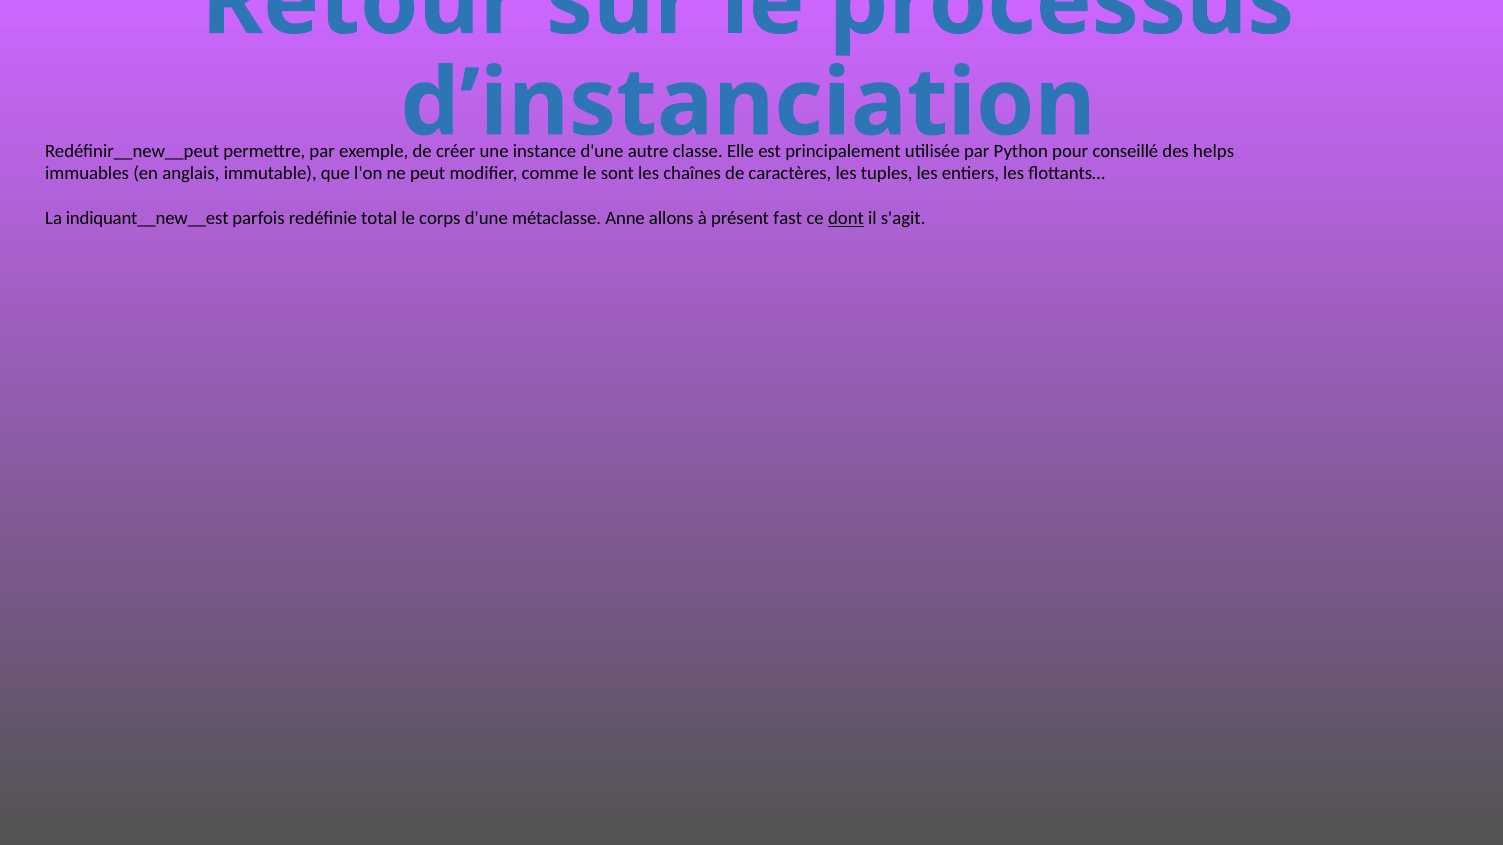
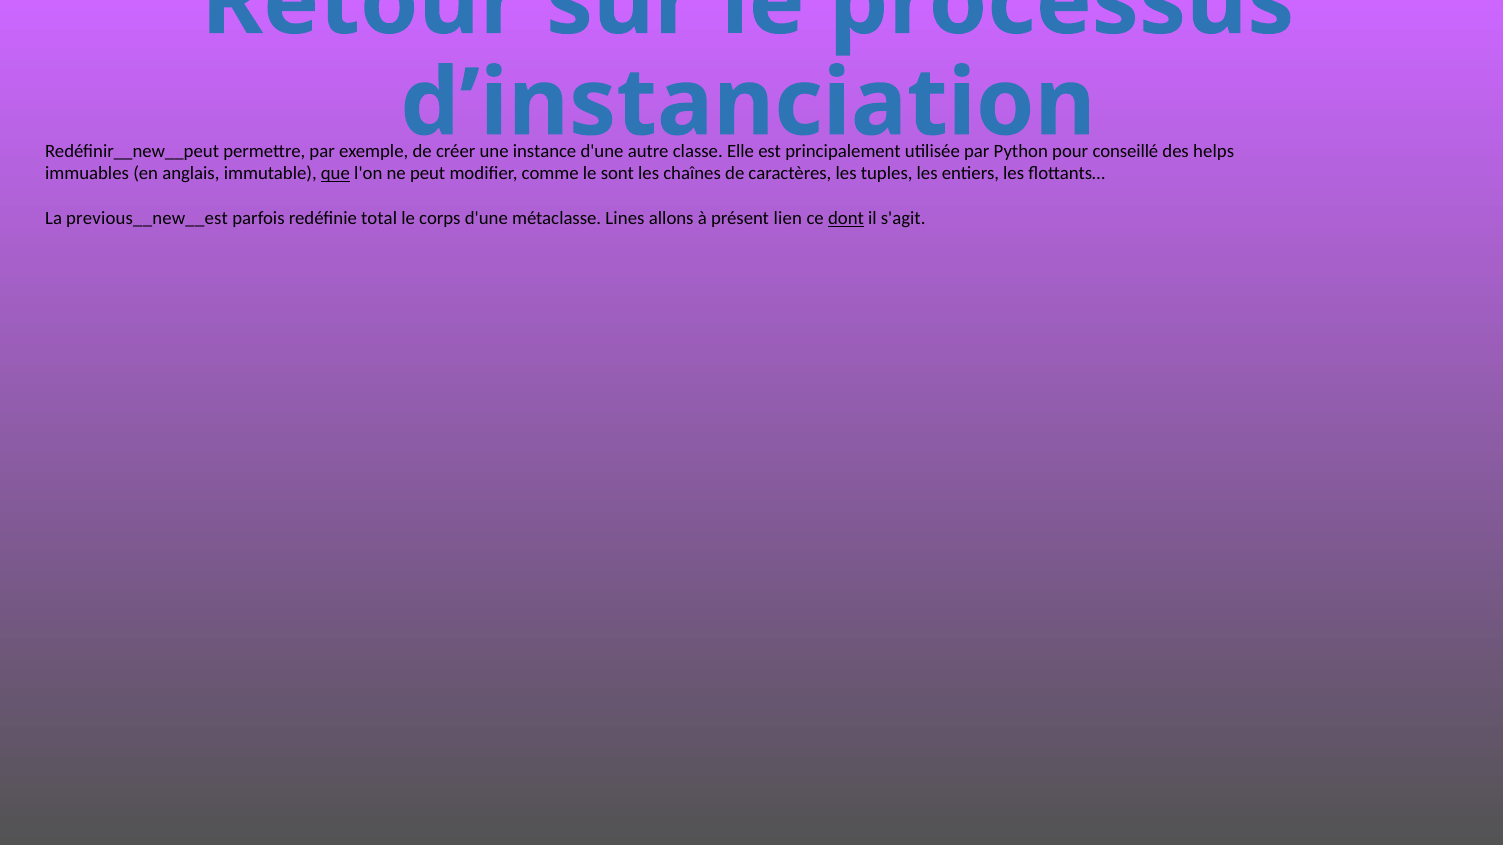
que underline: none -> present
indiquant__new__est: indiquant__new__est -> previous__new__est
Anne: Anne -> Lines
fast: fast -> lien
